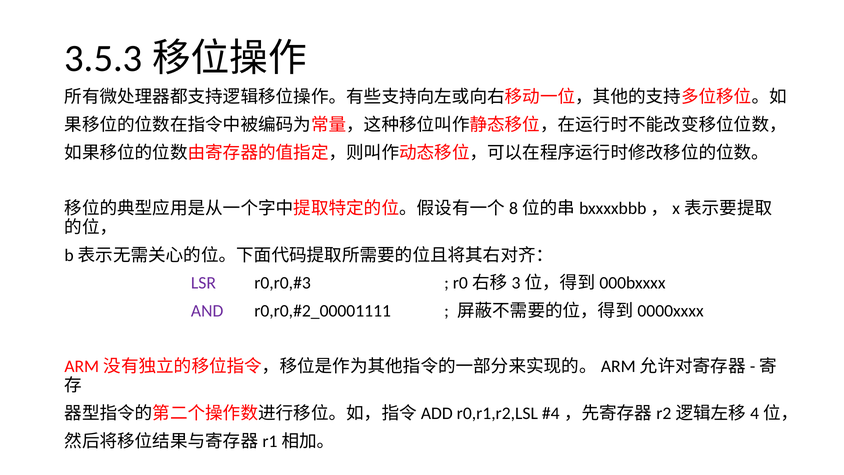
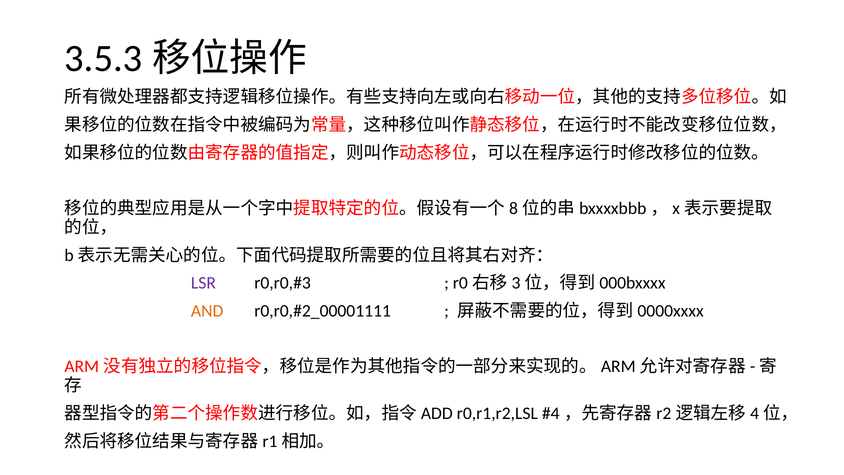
AND colour: purple -> orange
